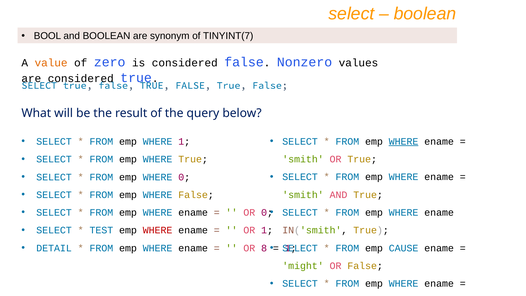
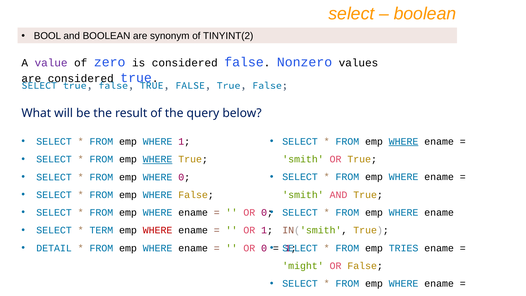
TINYINT(7: TINYINT(7 -> TINYINT(2
value colour: orange -> purple
WHERE at (158, 159) underline: none -> present
TEST: TEST -> TERM
8 at (264, 248): 8 -> 0
CAUSE: CAUSE -> TRIES
